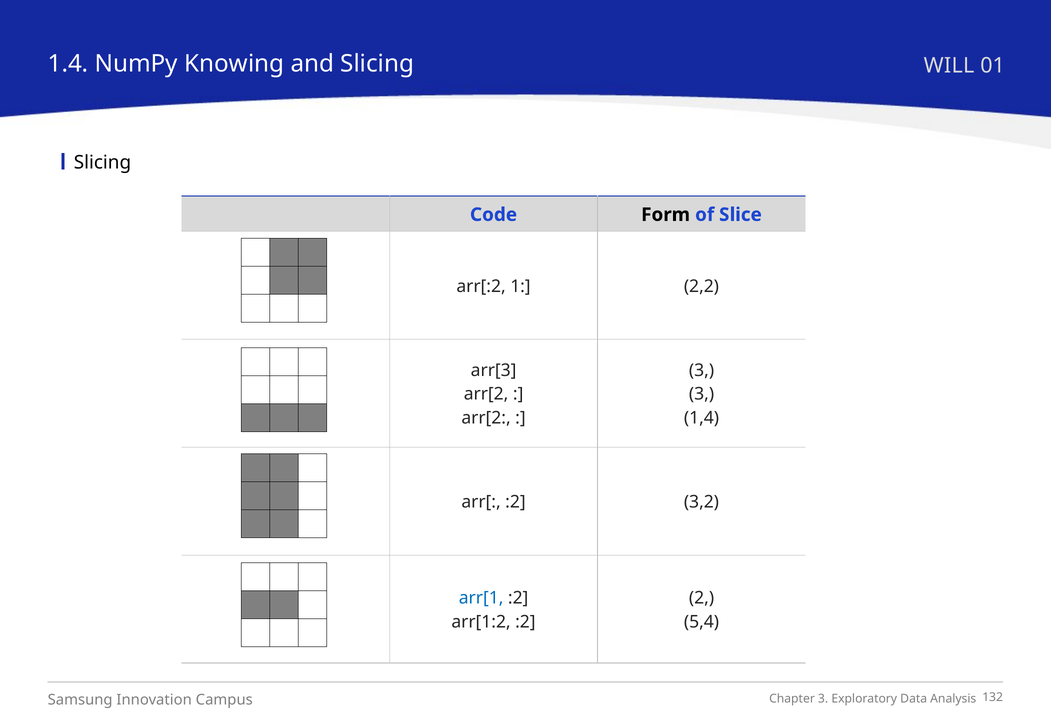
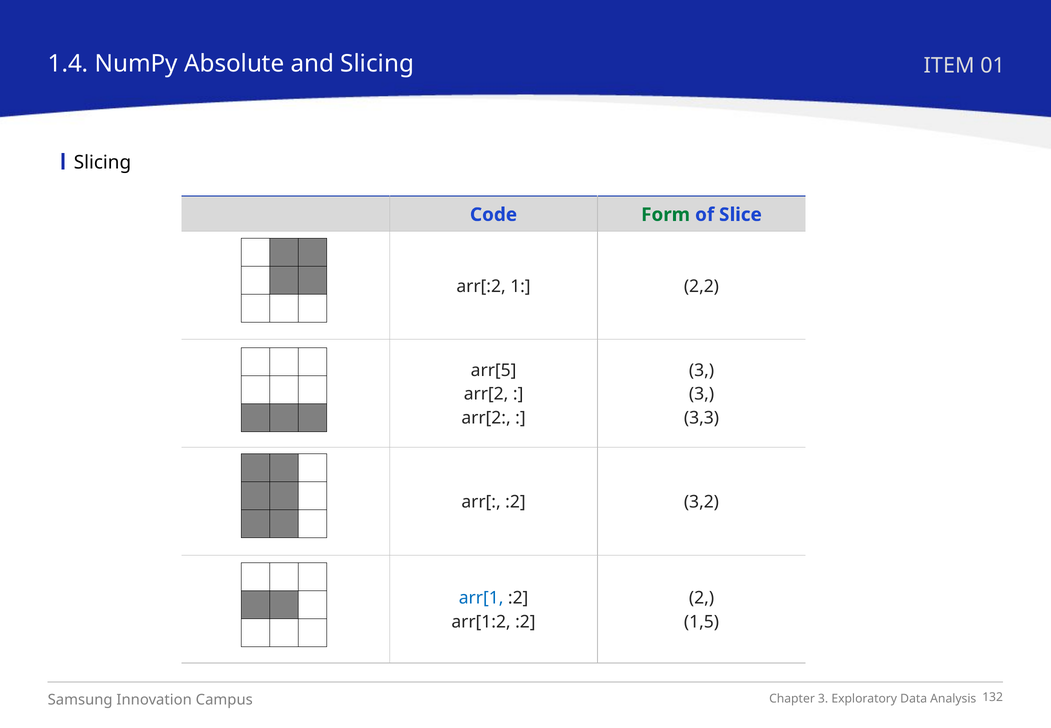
Knowing: Knowing -> Absolute
WILL: WILL -> ITEM
Form colour: black -> green
arr[3: arr[3 -> arr[5
1,4: 1,4 -> 3,3
5,4: 5,4 -> 1,5
